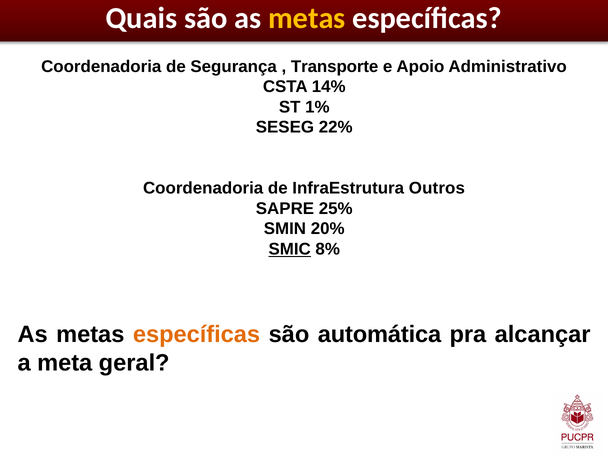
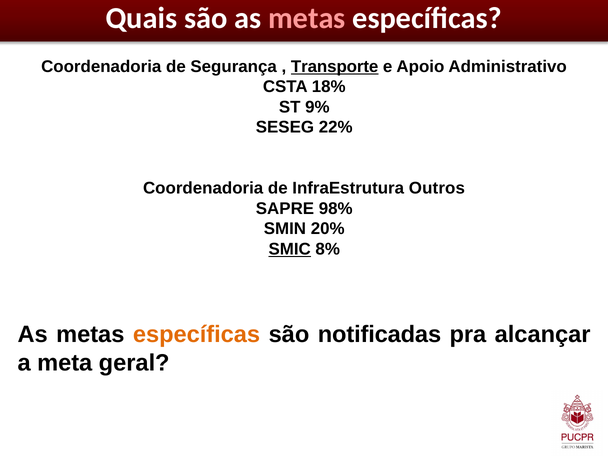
metas at (307, 18) colour: yellow -> pink
Transporte underline: none -> present
14%: 14% -> 18%
1%: 1% -> 9%
25%: 25% -> 98%
automática: automática -> notificadas
